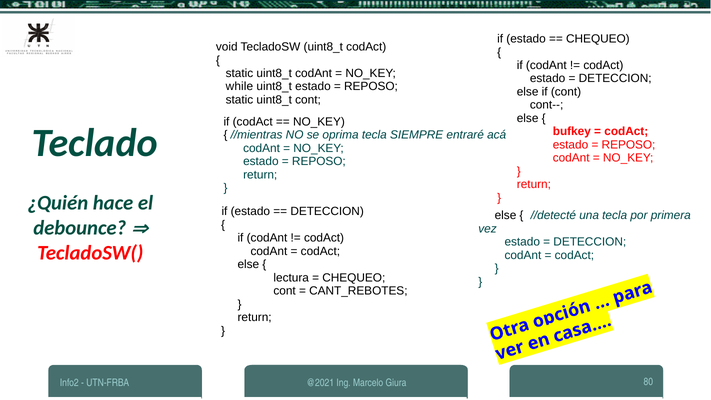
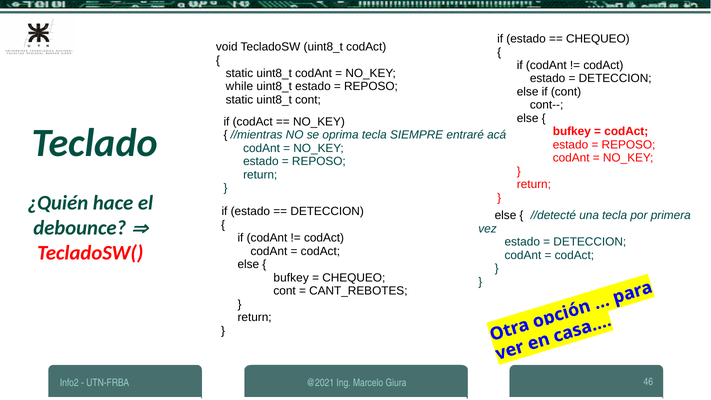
lectura at (291, 278): lectura -> bufkey
80: 80 -> 46
